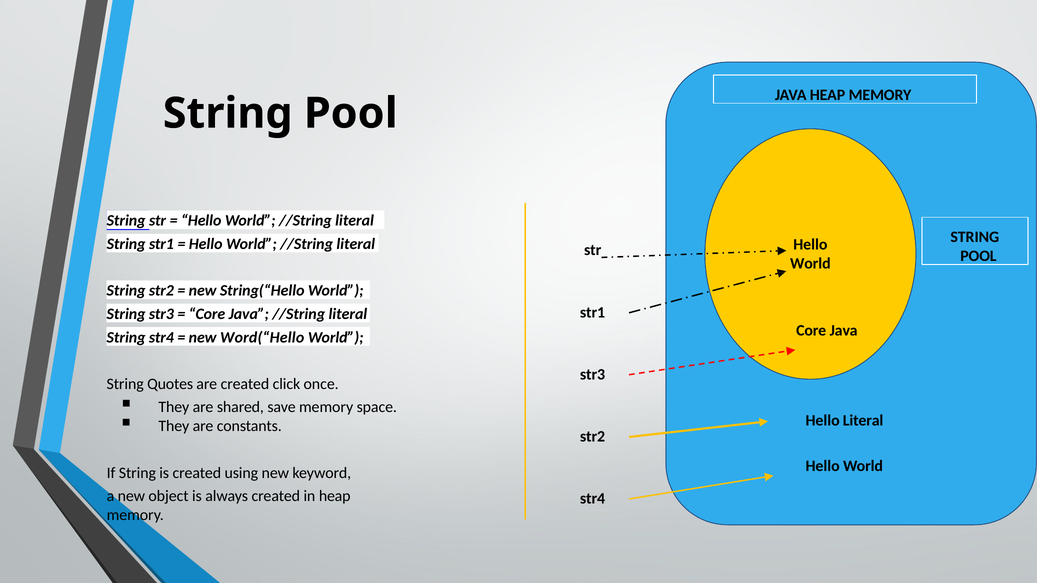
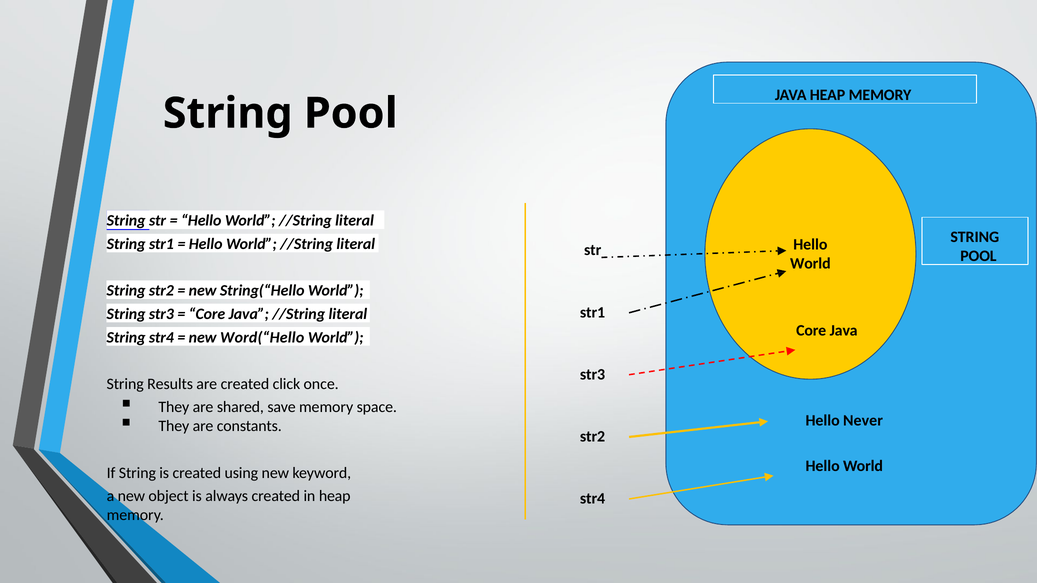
Quotes: Quotes -> Results
Hello Literal: Literal -> Never
